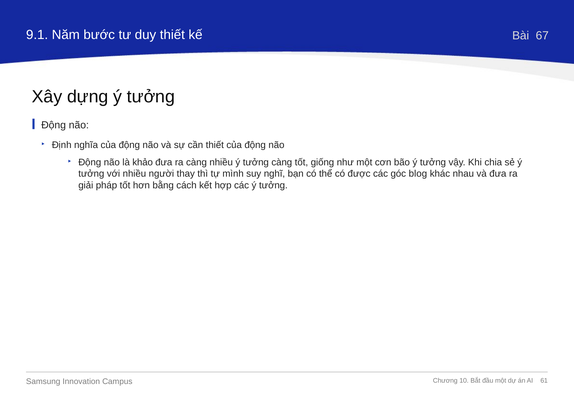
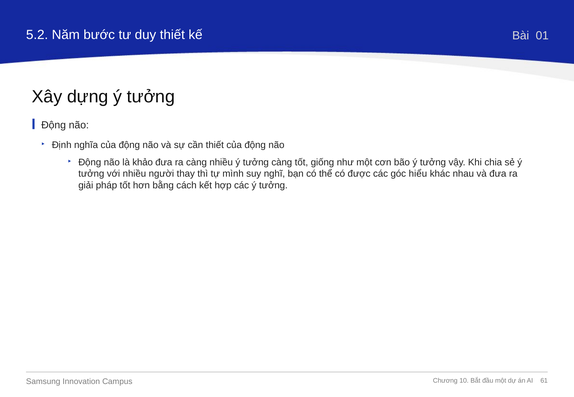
9.1: 9.1 -> 5.2
67: 67 -> 01
blog: blog -> hiểu
